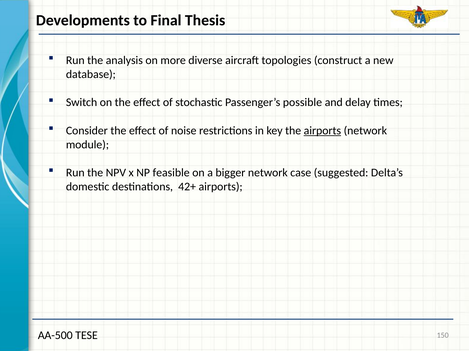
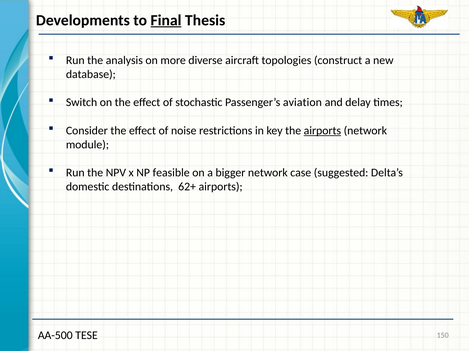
Final underline: none -> present
possible: possible -> aviation
42+: 42+ -> 62+
